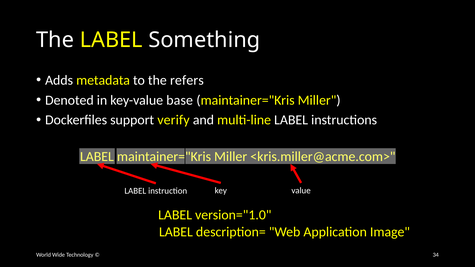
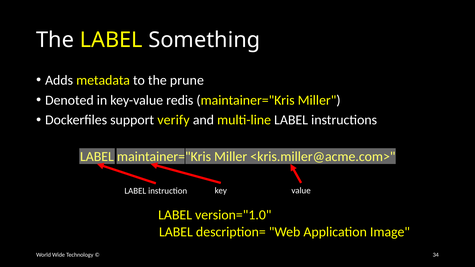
refers: refers -> prune
base: base -> redis
